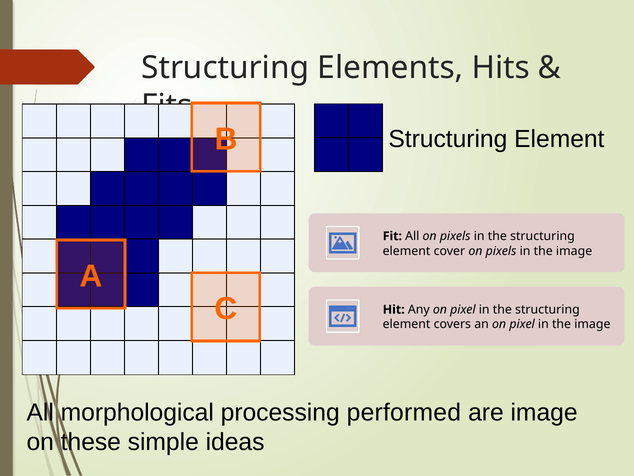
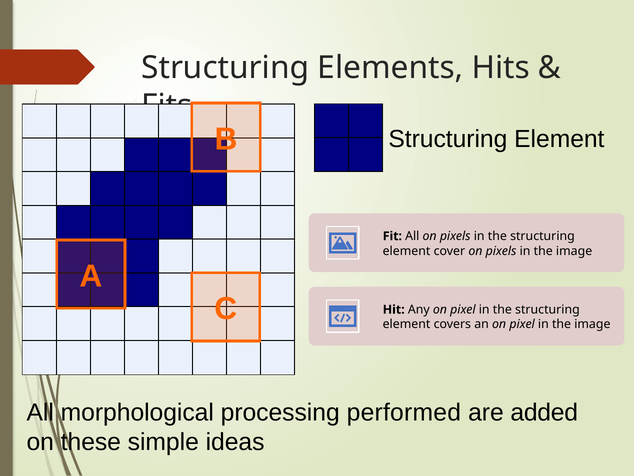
are image: image -> added
